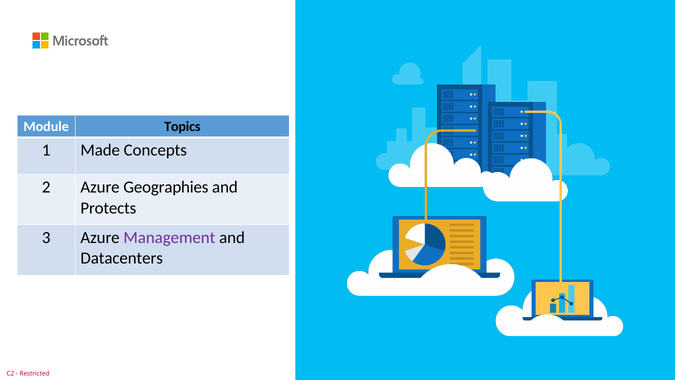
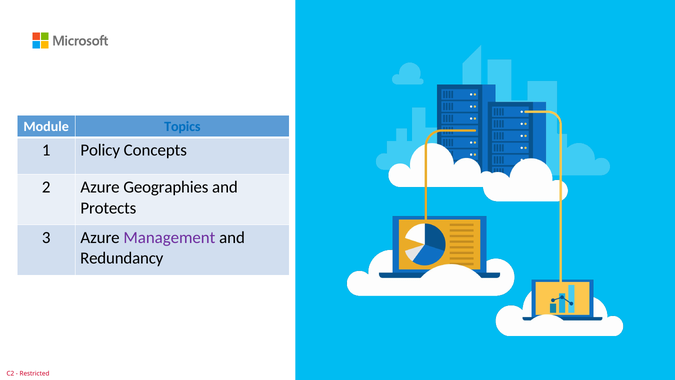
Topics colour: black -> blue
Made: Made -> Policy
Datacenters: Datacenters -> Redundancy
